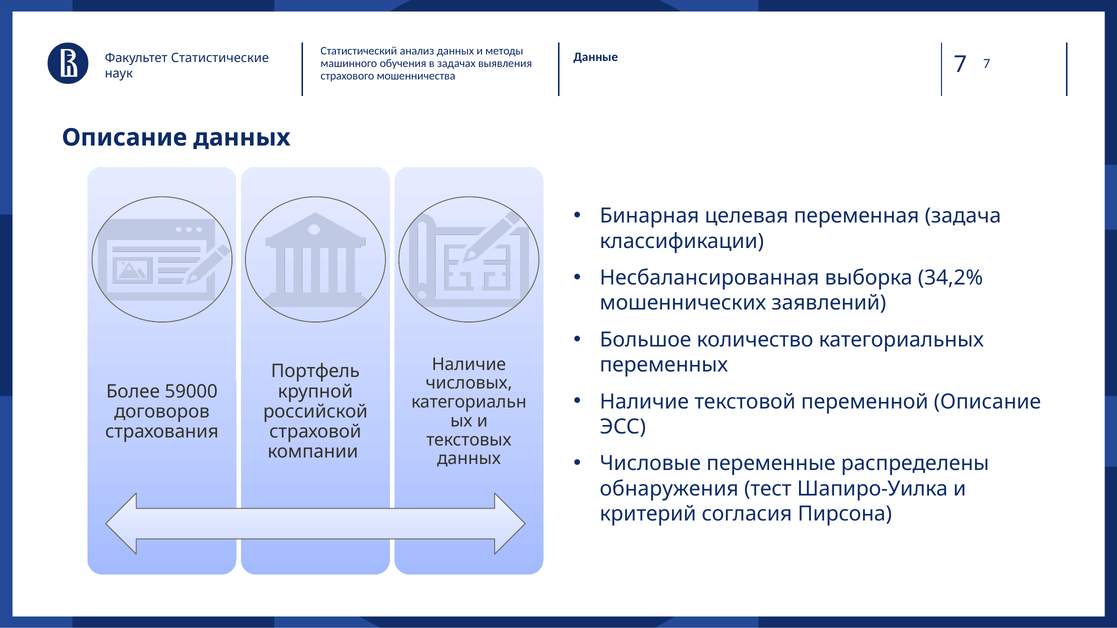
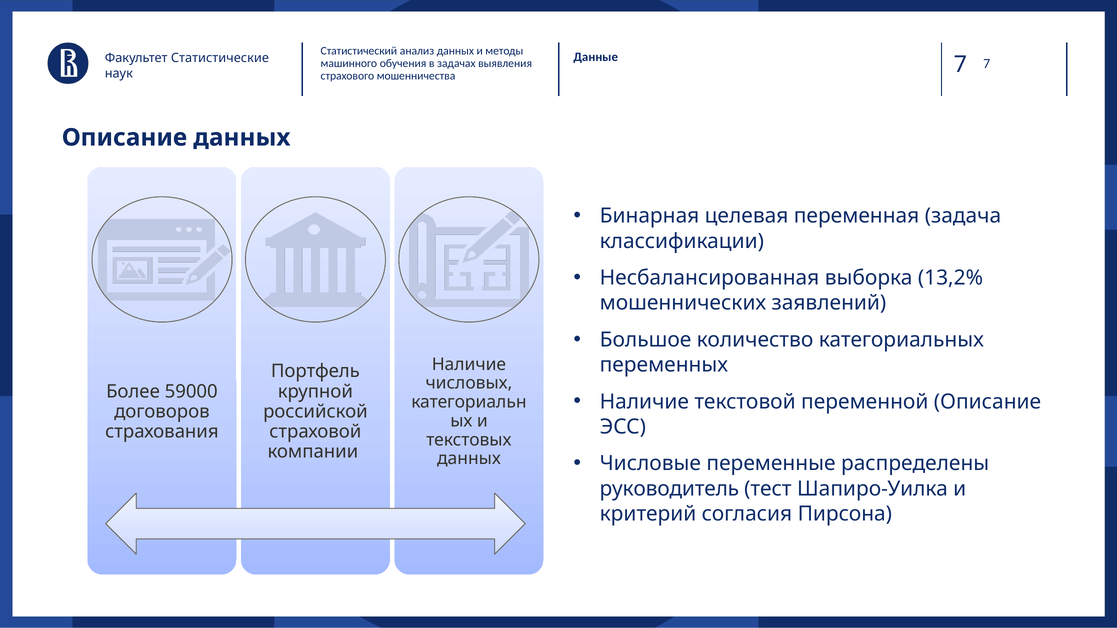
34,2%: 34,2% -> 13,2%
обнаружения: обнаружения -> руководитель
